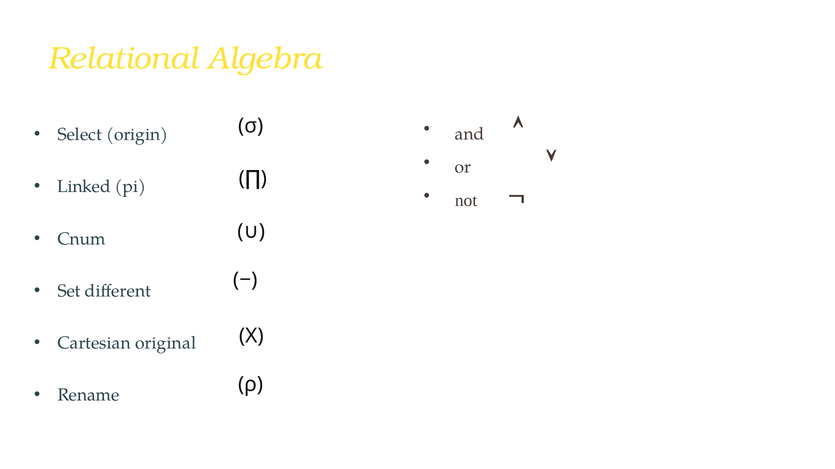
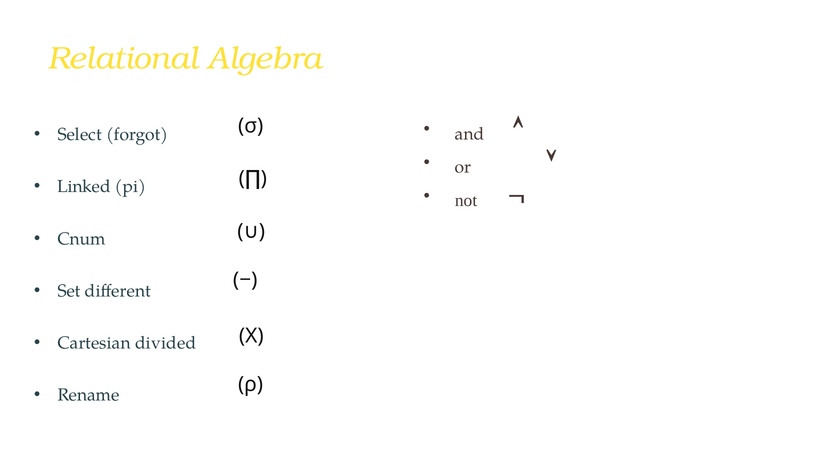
origin: origin -> forgot
original: original -> divided
